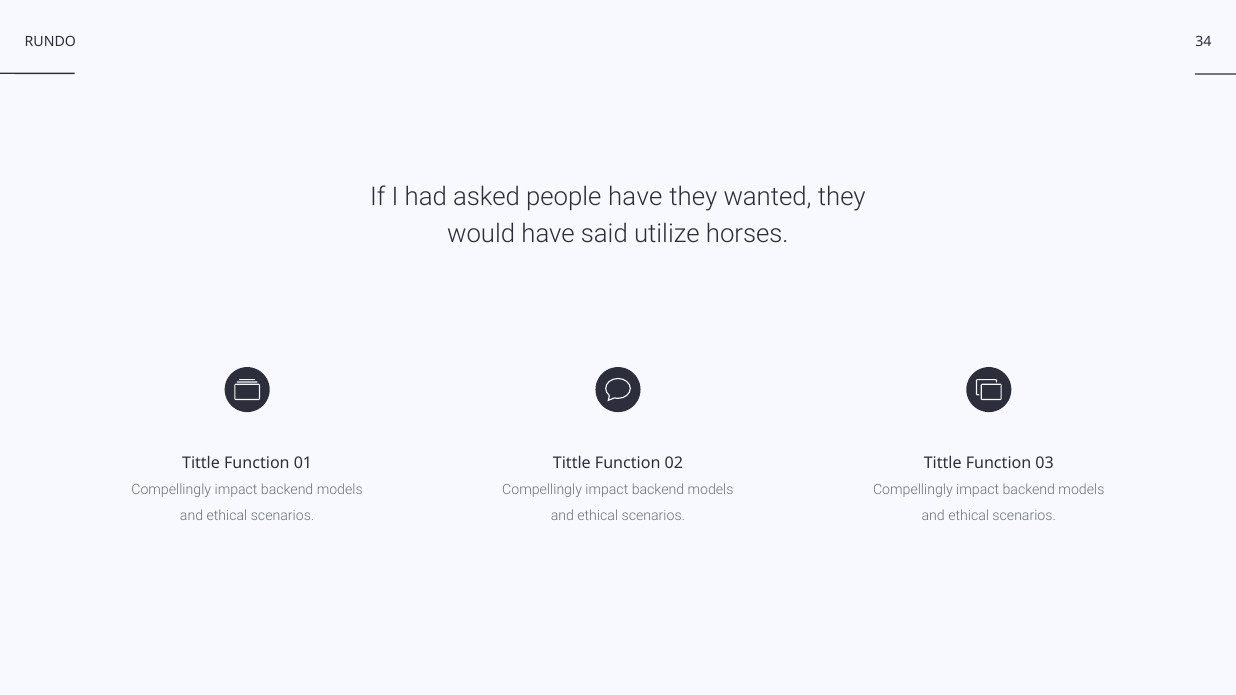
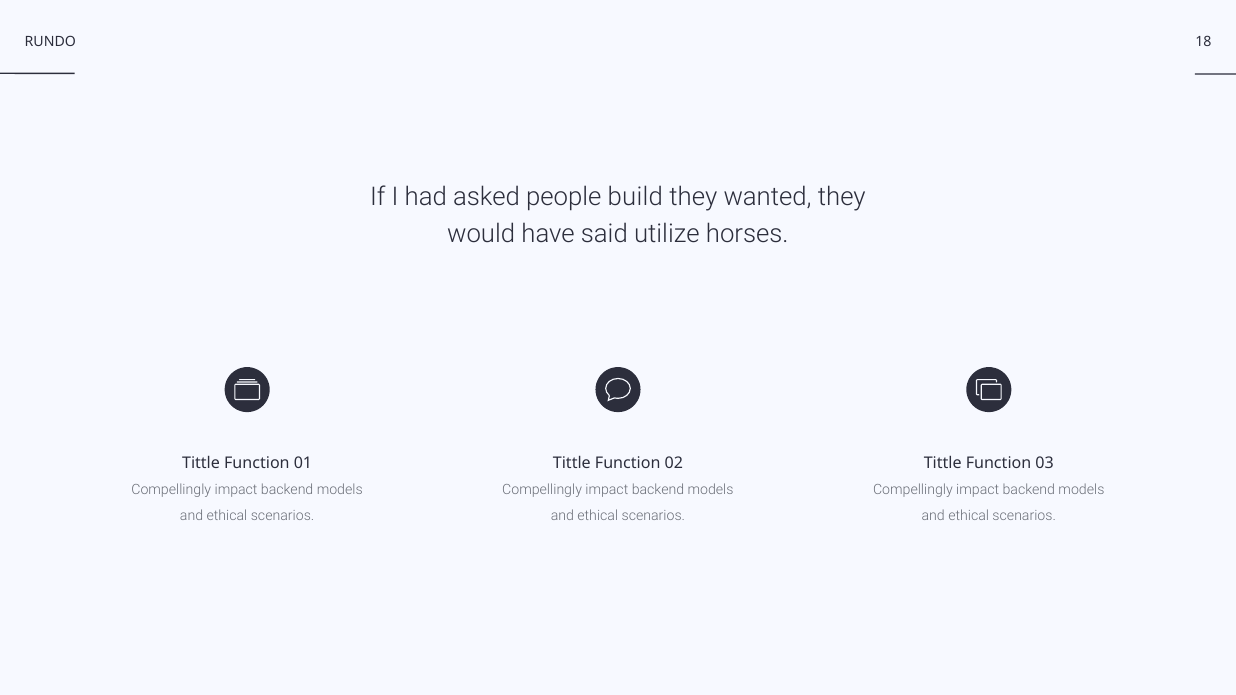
34: 34 -> 18
people have: have -> build
